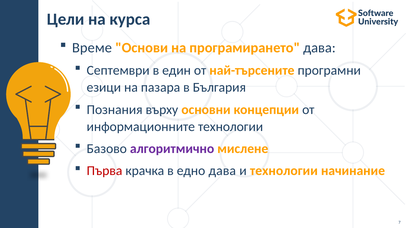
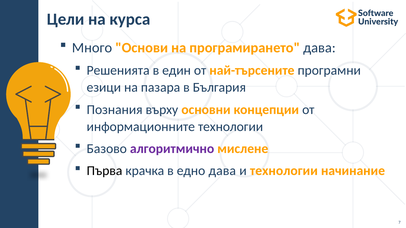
Време: Време -> Много
Септември: Септември -> Решенията
Първа colour: red -> black
